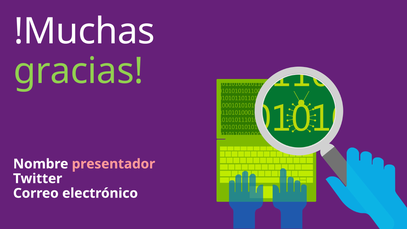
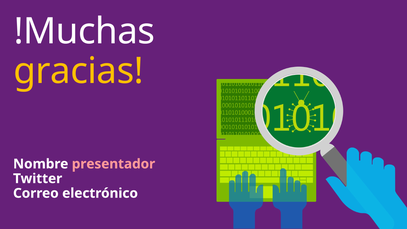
gracias colour: light green -> yellow
